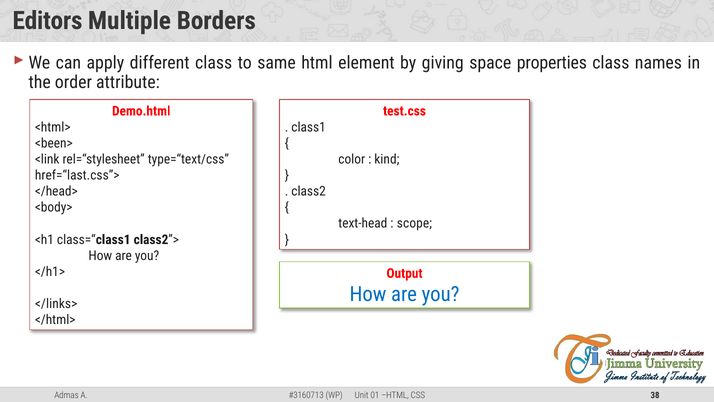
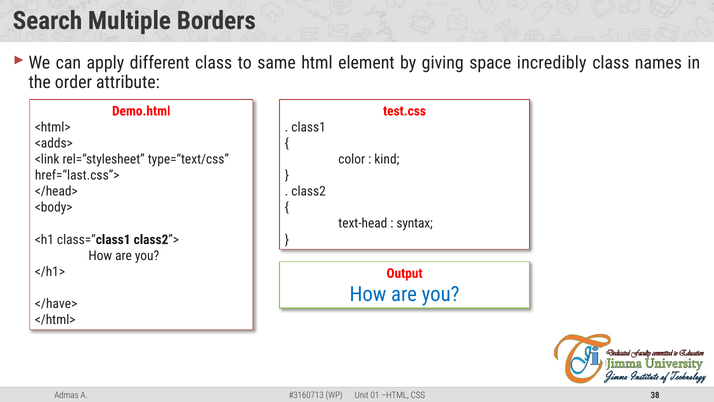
Editors: Editors -> Search
properties: properties -> incredibly
<been>: <been> -> <adds>
scope: scope -> syntax
</links>: </links> -> </have>
